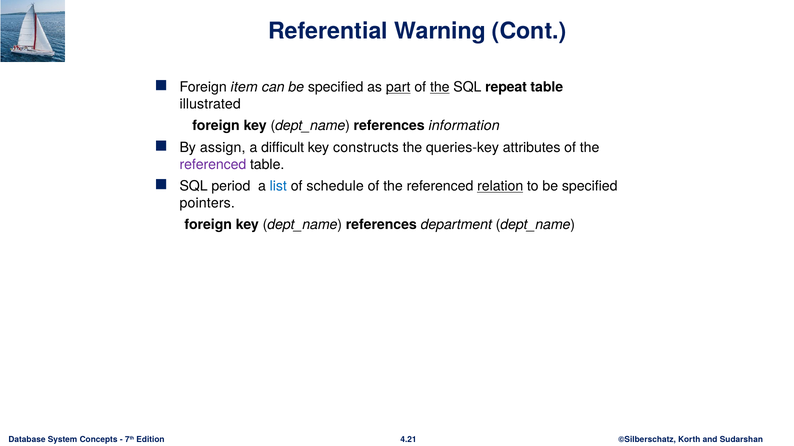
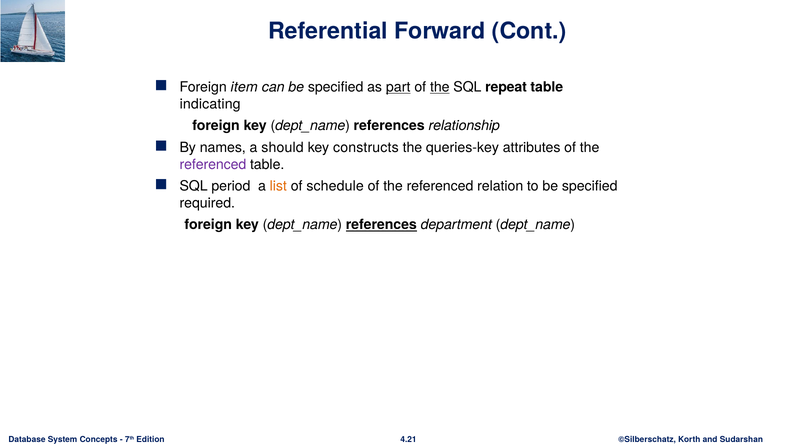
Warning: Warning -> Forward
illustrated: illustrated -> indicating
information: information -> relationship
assign: assign -> names
difficult: difficult -> should
list colour: blue -> orange
relation underline: present -> none
pointers: pointers -> required
references at (381, 225) underline: none -> present
